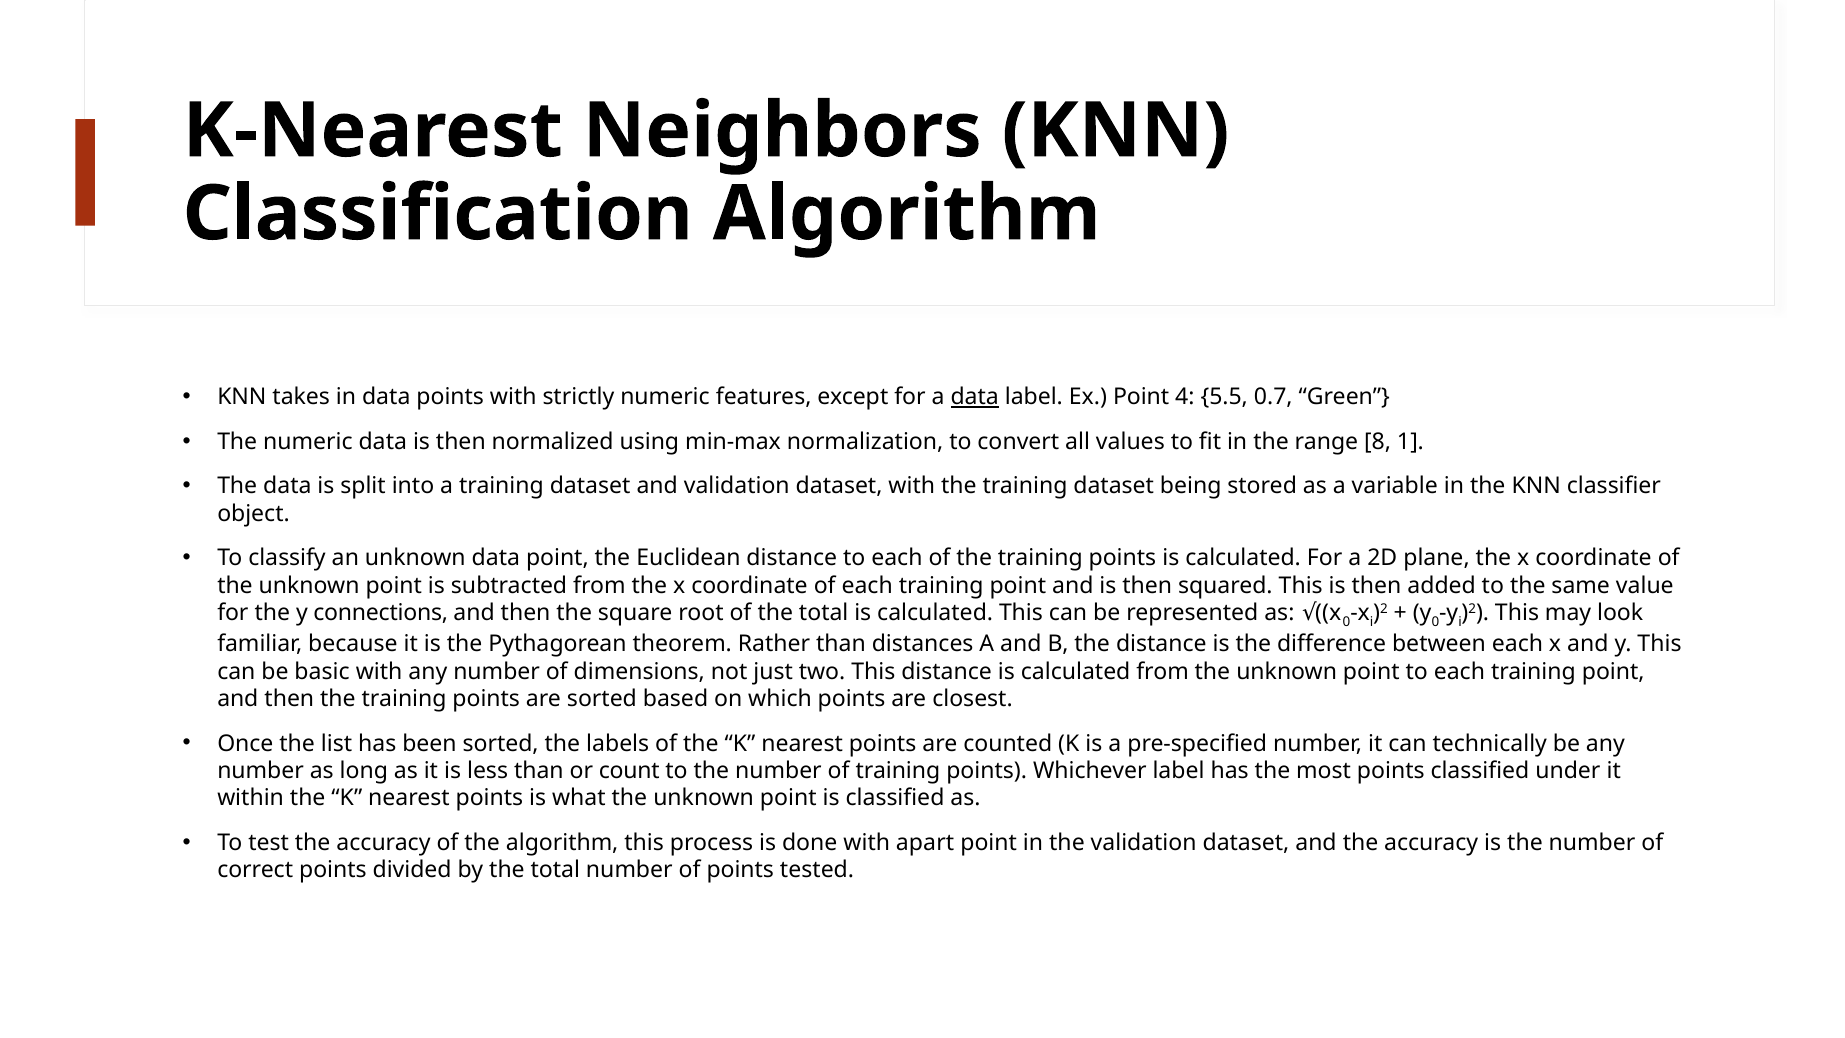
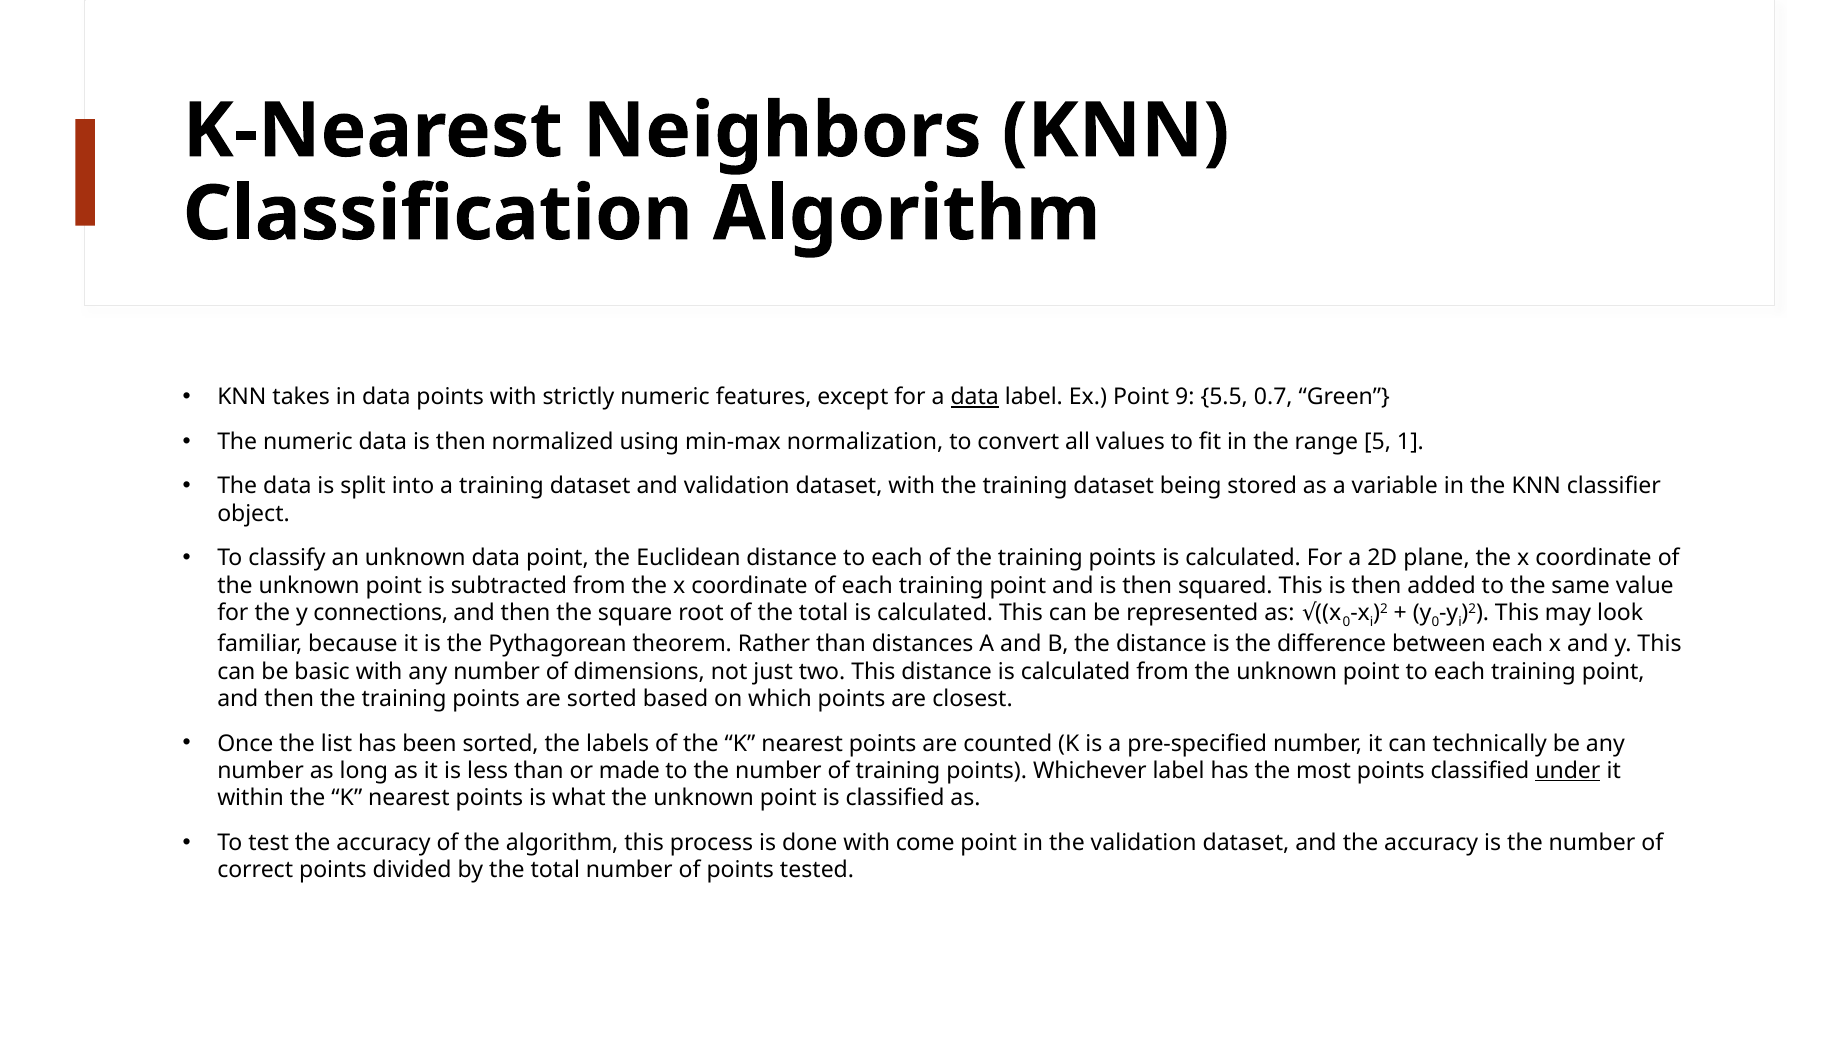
4: 4 -> 9
8: 8 -> 5
count: count -> made
under underline: none -> present
apart: apart -> come
